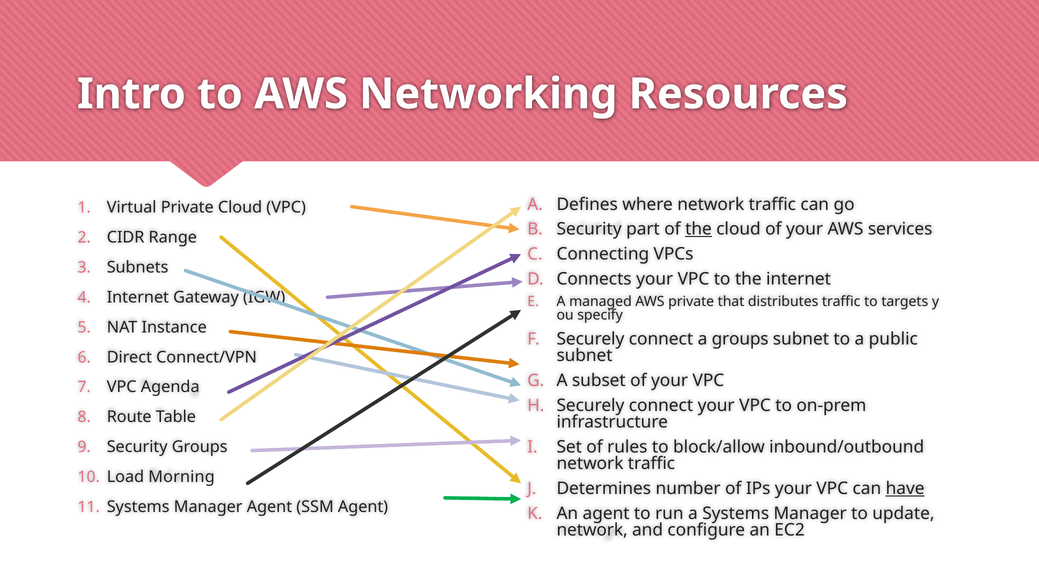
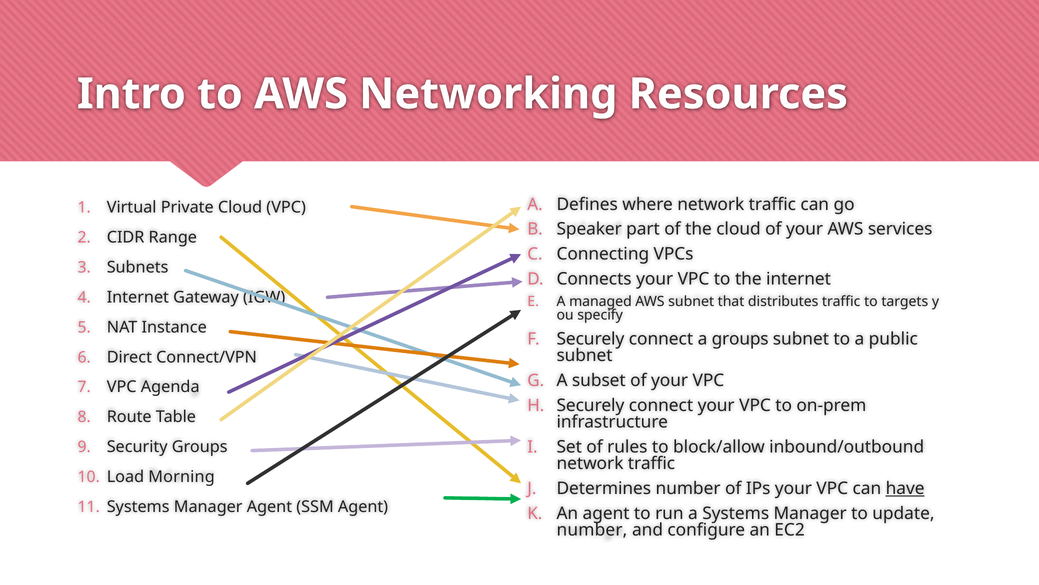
Security at (589, 229): Security -> Speaker
the at (699, 229) underline: present -> none
AWS private: private -> subnet
network at (592, 530): network -> number
